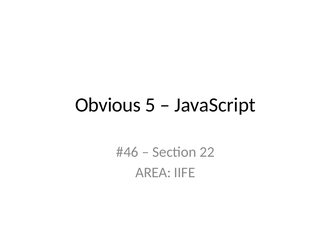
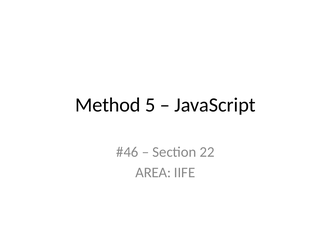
Obvious: Obvious -> Method
